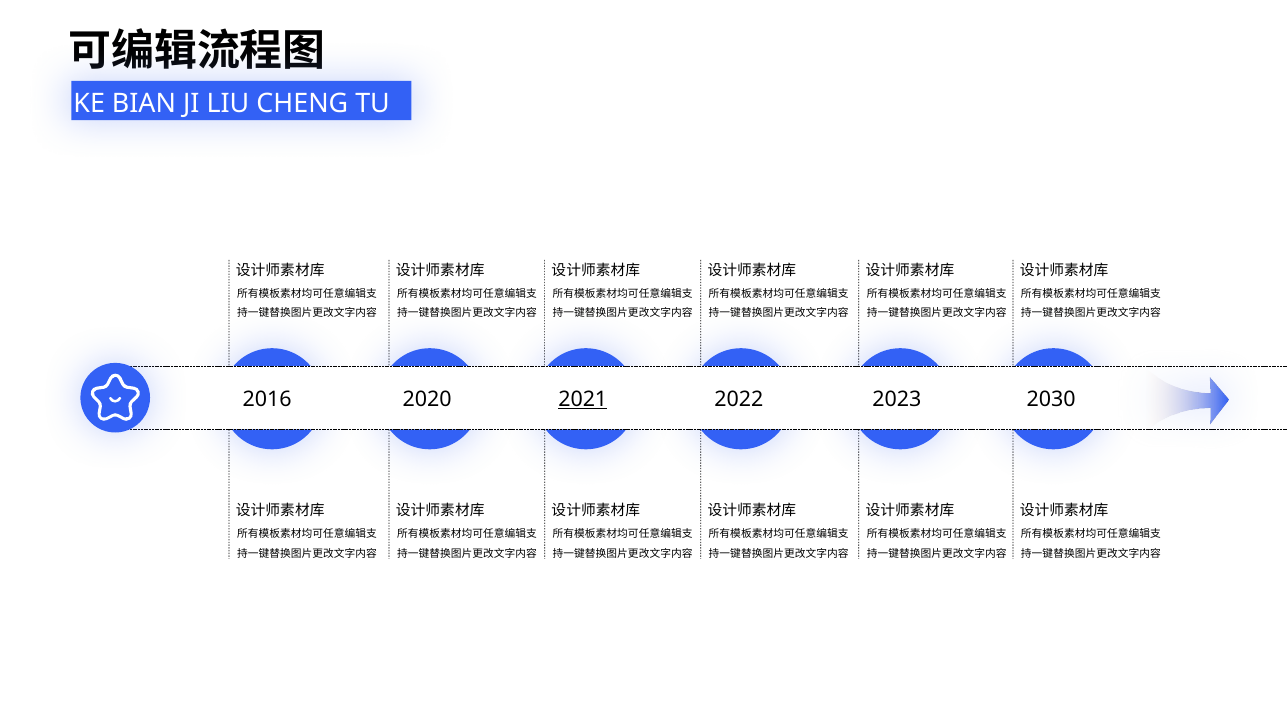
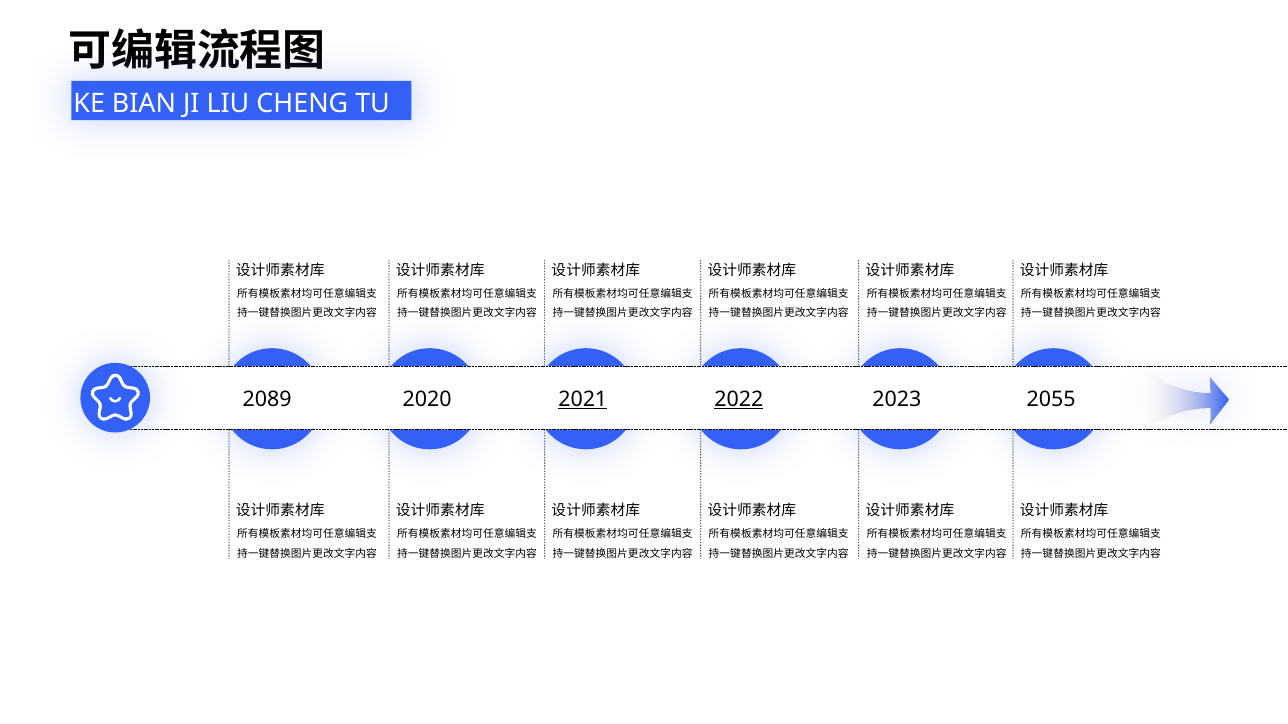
2016: 2016 -> 2089
2022 underline: none -> present
2030: 2030 -> 2055
